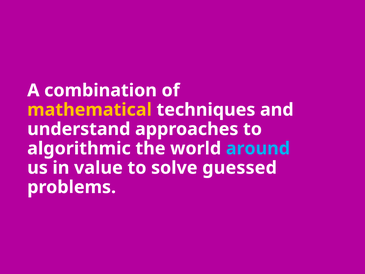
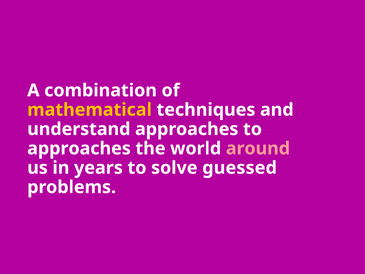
algorithmic at (79, 148): algorithmic -> approaches
around colour: light blue -> pink
value: value -> years
